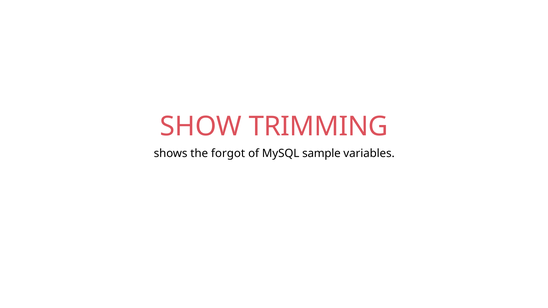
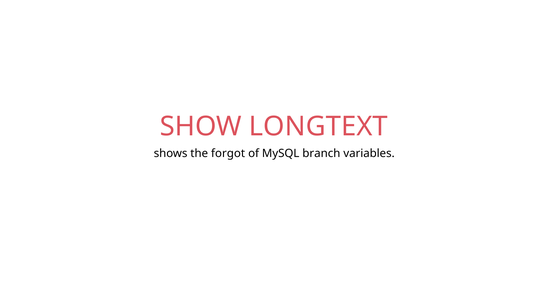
TRIMMING: TRIMMING -> LONGTEXT
sample: sample -> branch
